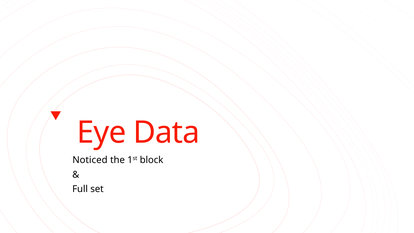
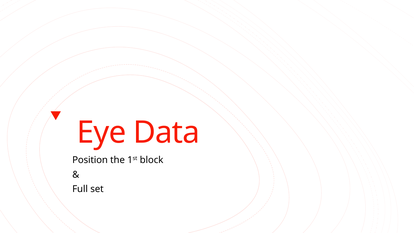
Noticed: Noticed -> Position
